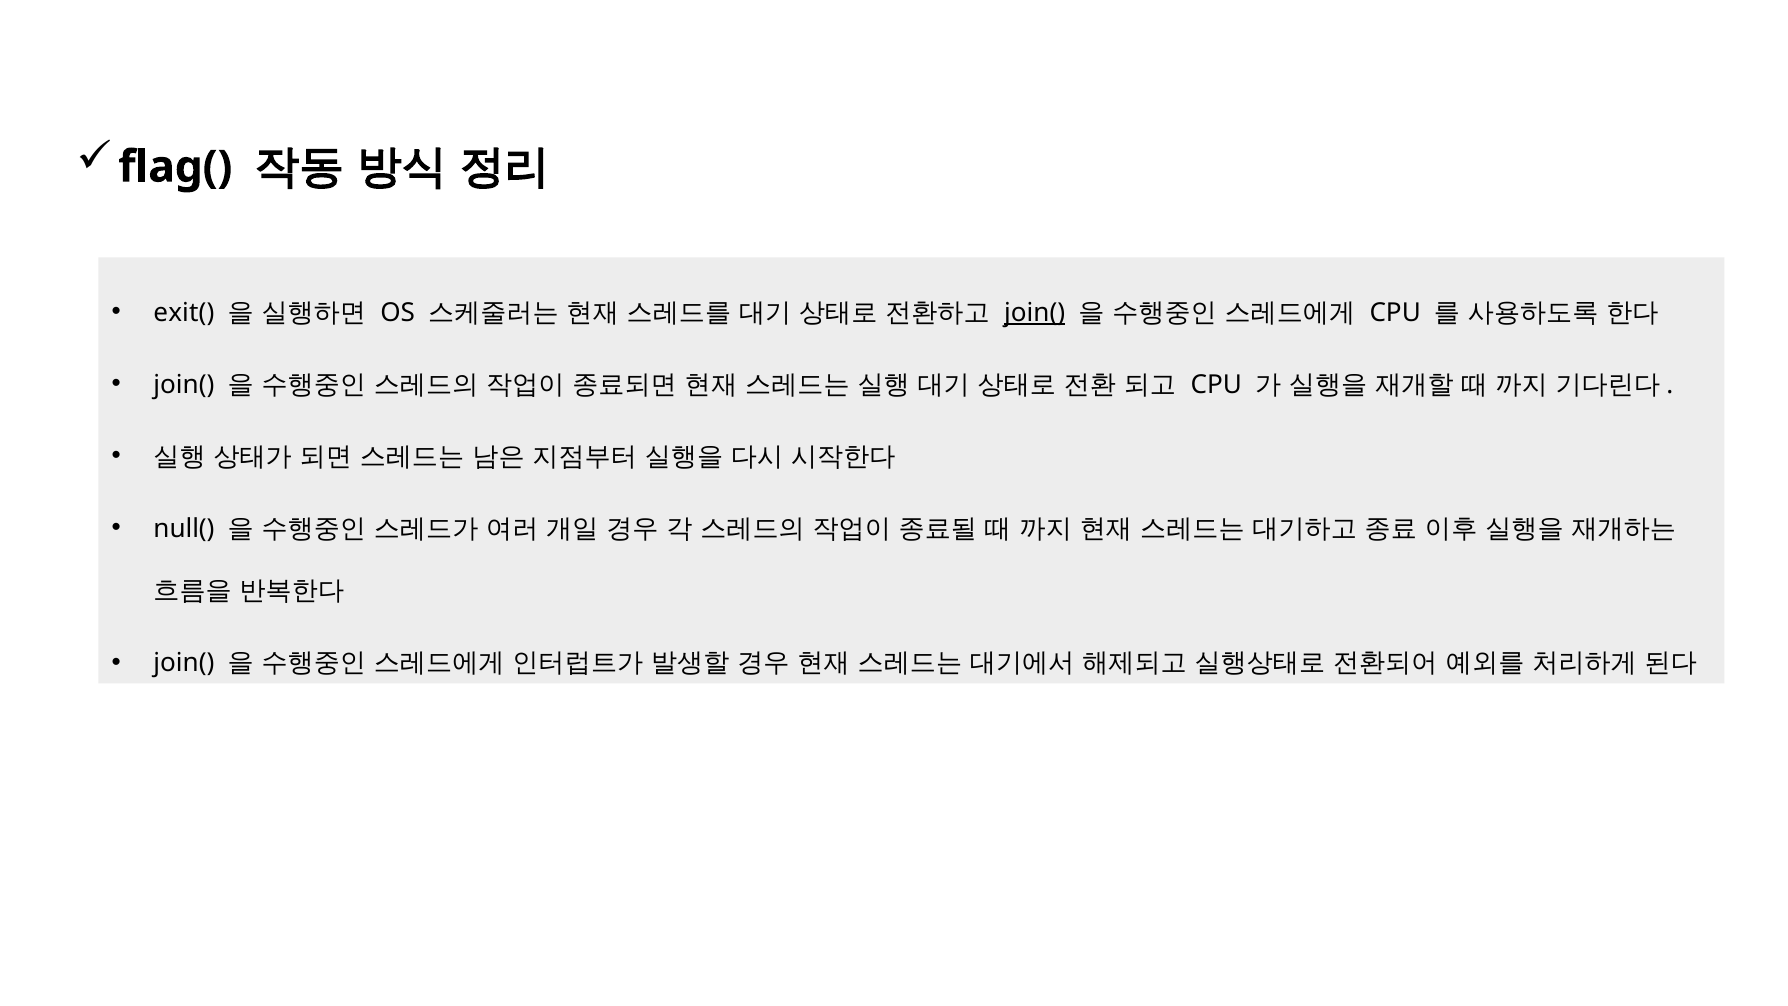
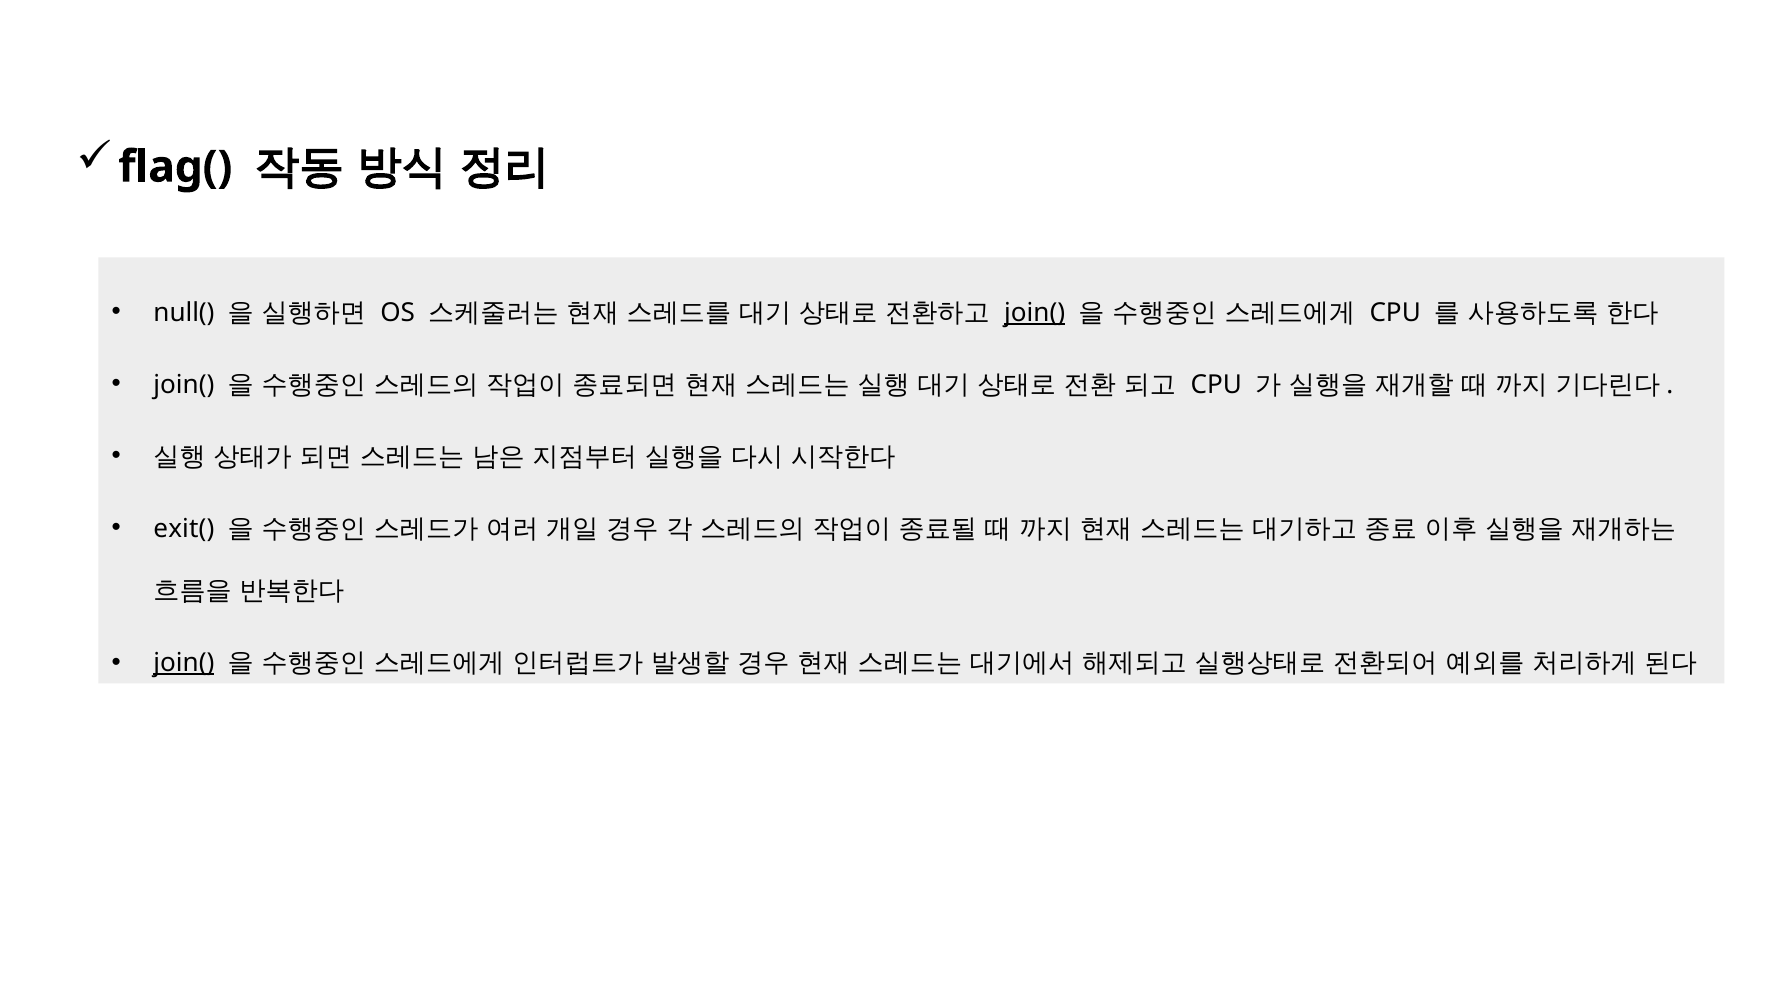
exit(: exit( -> null(
null(: null( -> exit(
join( at (184, 663) underline: none -> present
